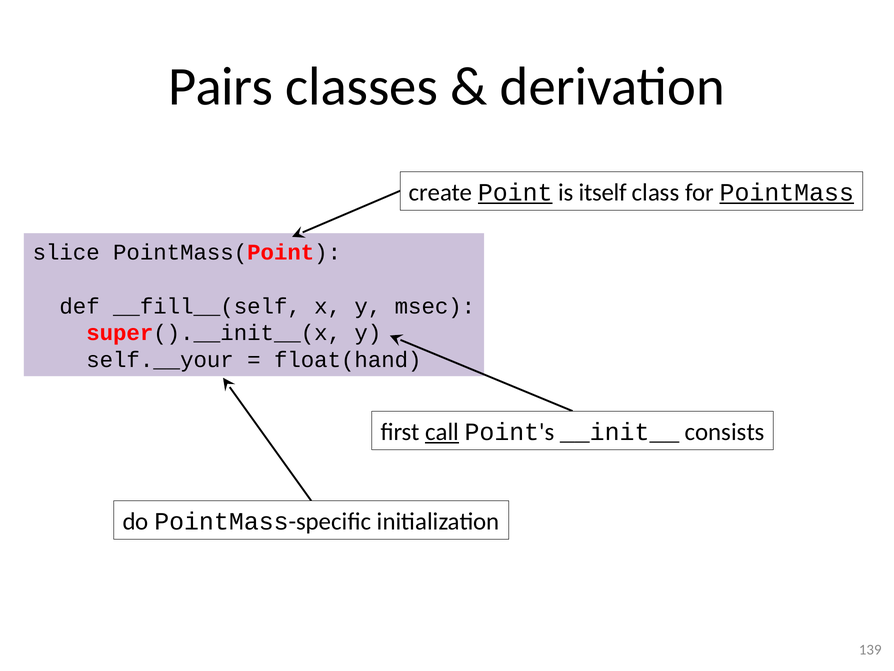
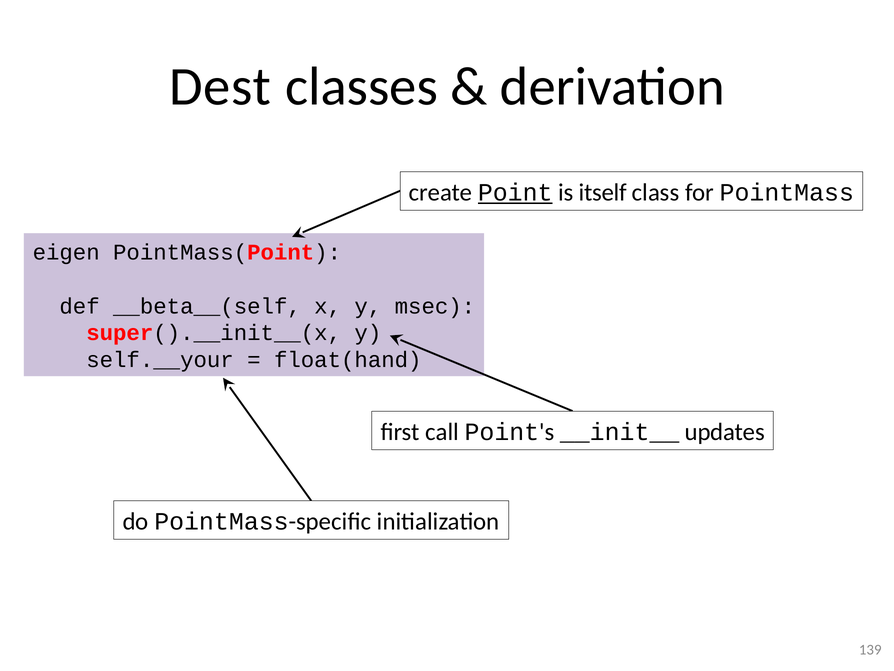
Pairs: Pairs -> Dest
PointMass underline: present -> none
slice: slice -> eigen
__fill__(self: __fill__(self -> __beta__(self
call underline: present -> none
consists: consists -> updates
